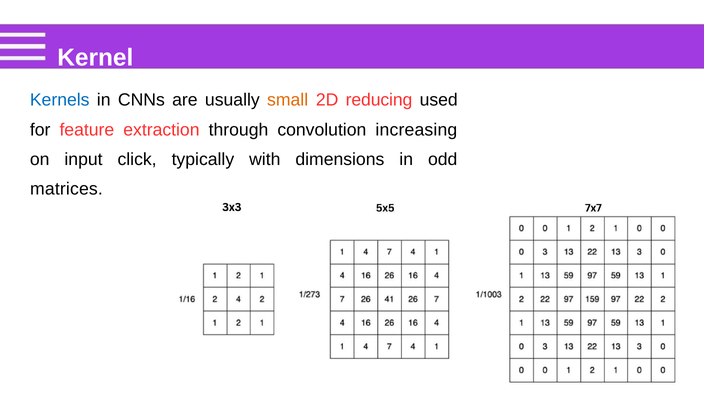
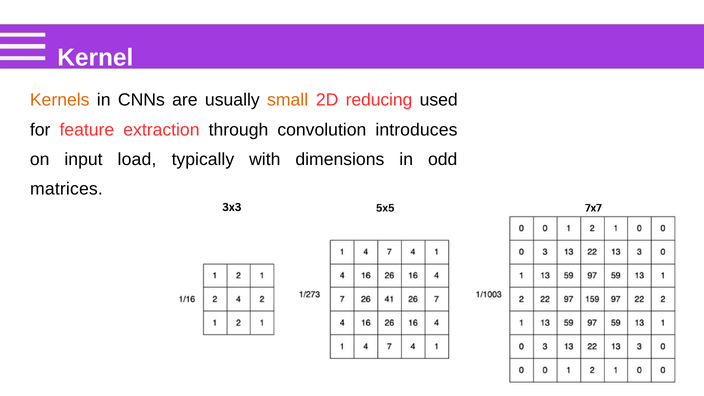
Kernels colour: blue -> orange
increasing: increasing -> introduces
click: click -> load
